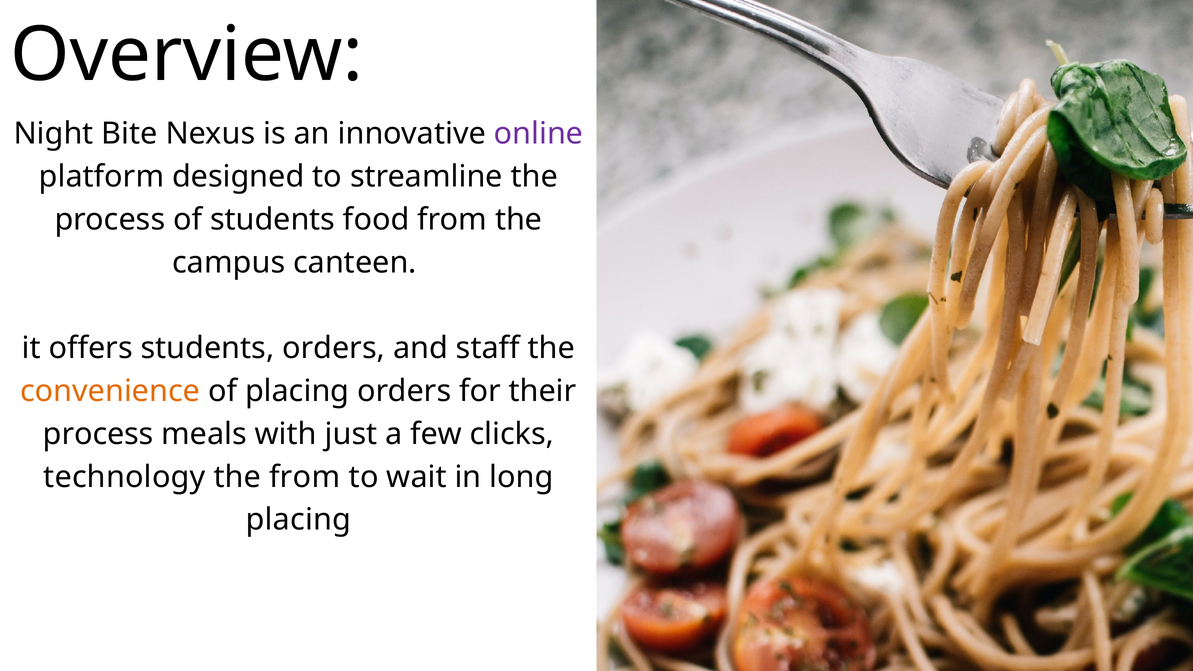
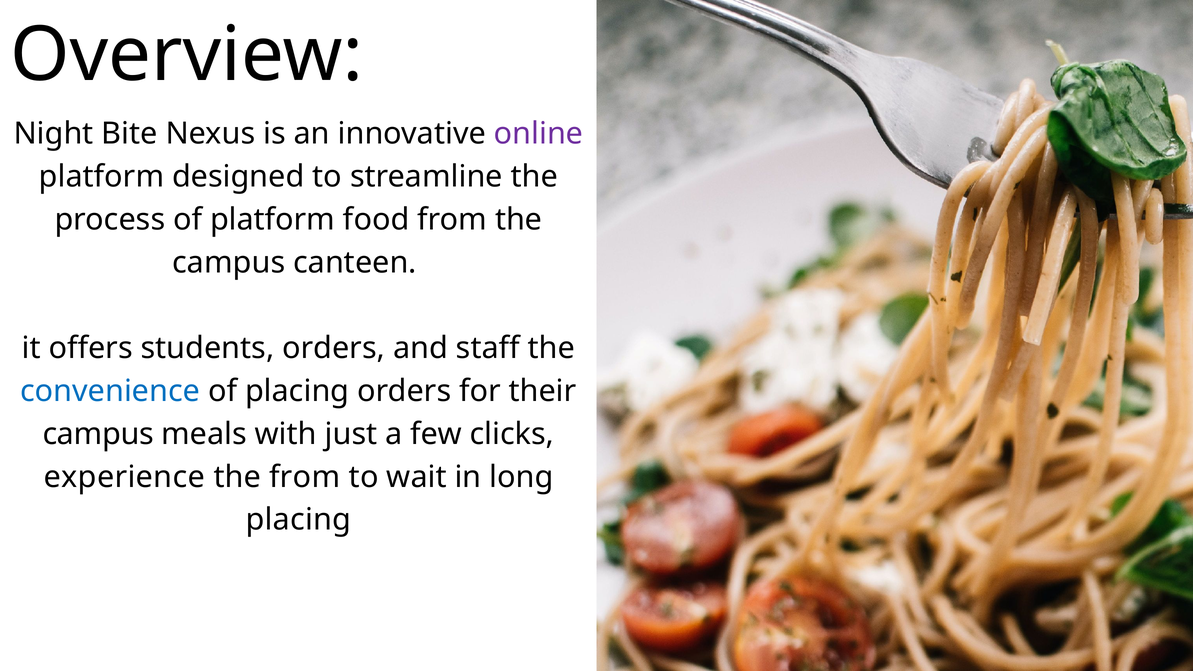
of students: students -> platform
convenience colour: orange -> blue
process at (98, 434): process -> campus
technology: technology -> experience
